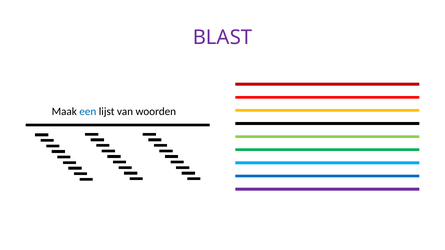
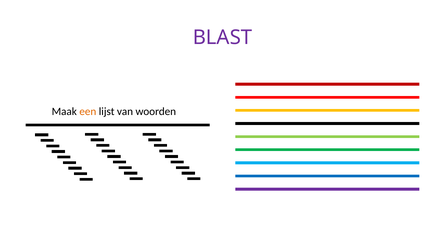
een colour: blue -> orange
